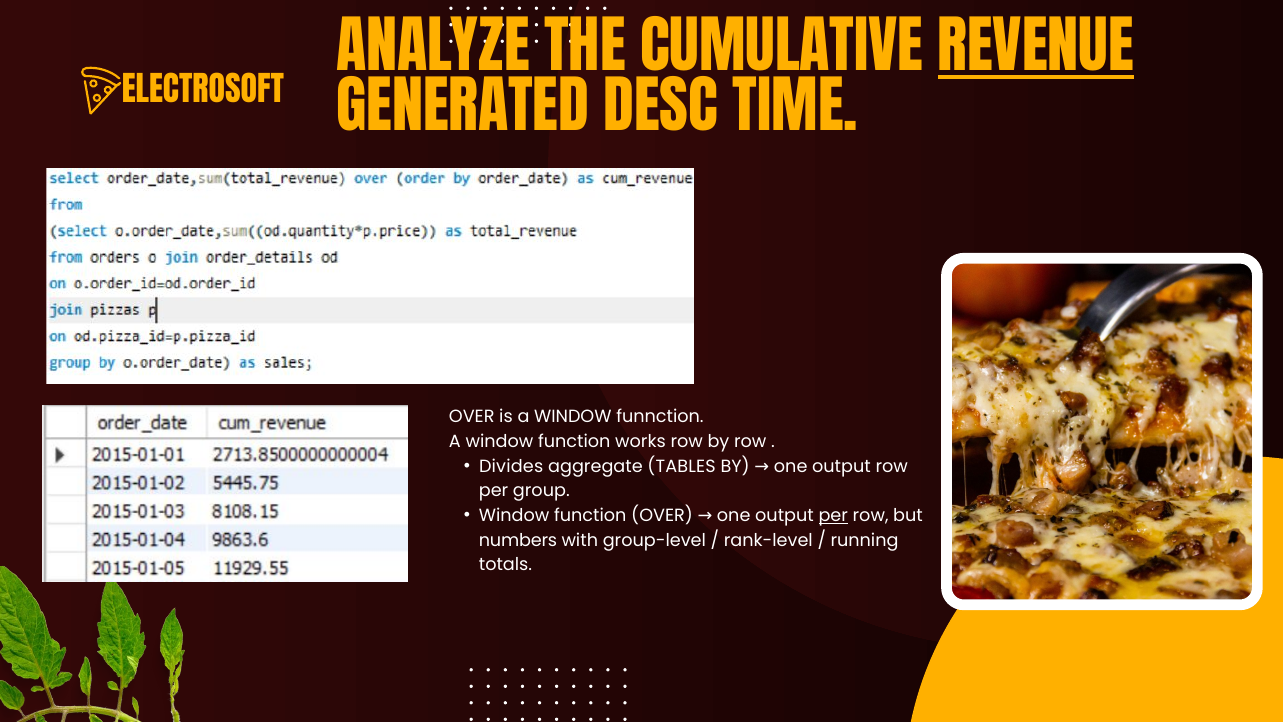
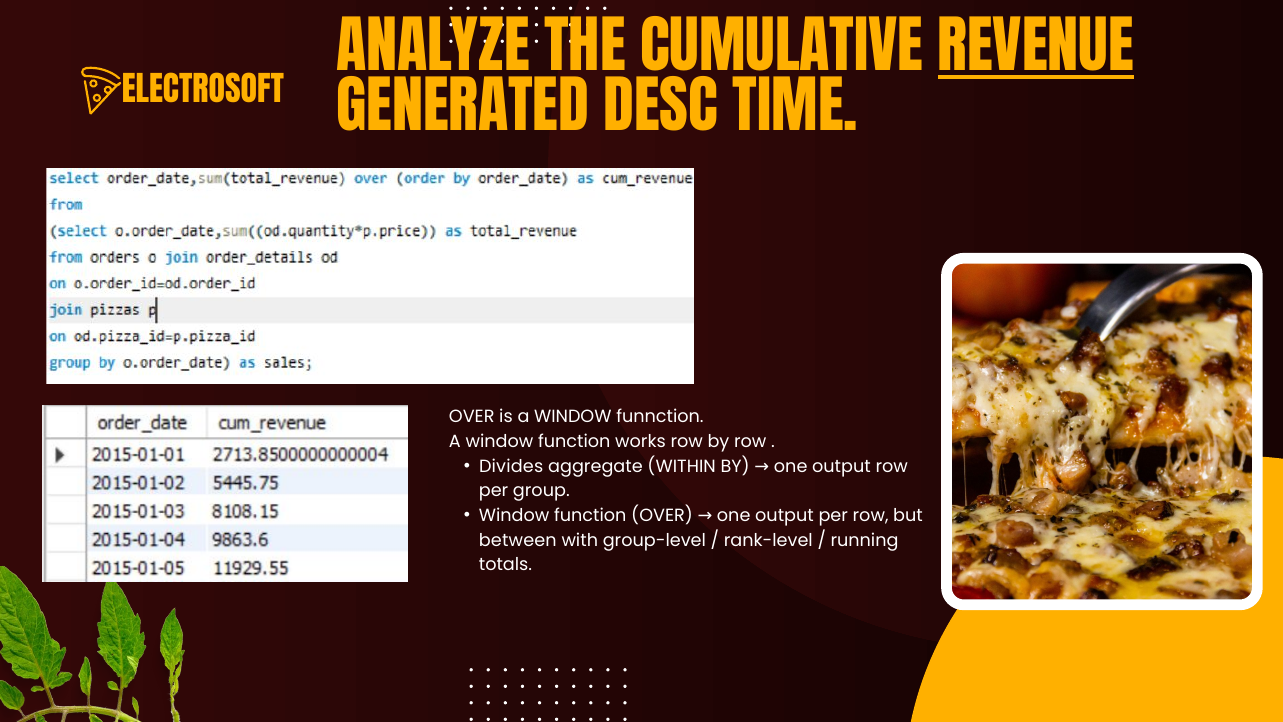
TABLES: TABLES -> WITHIN
per at (833, 515) underline: present -> none
numbers: numbers -> between
